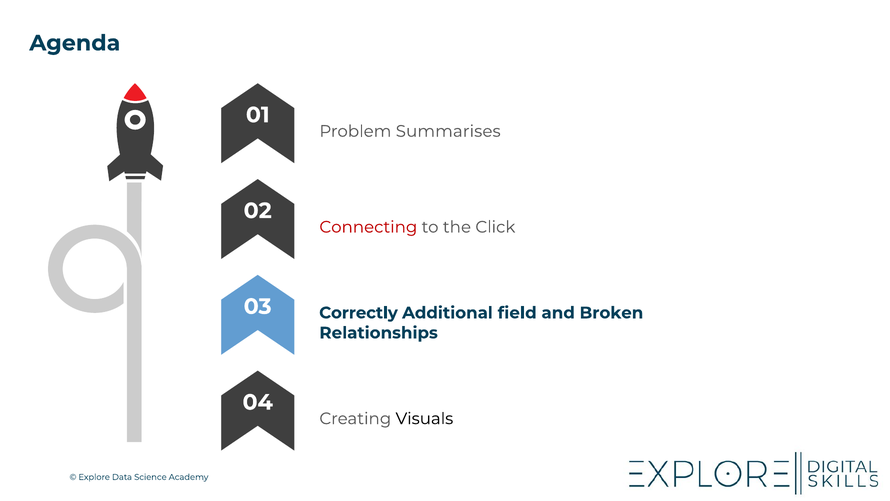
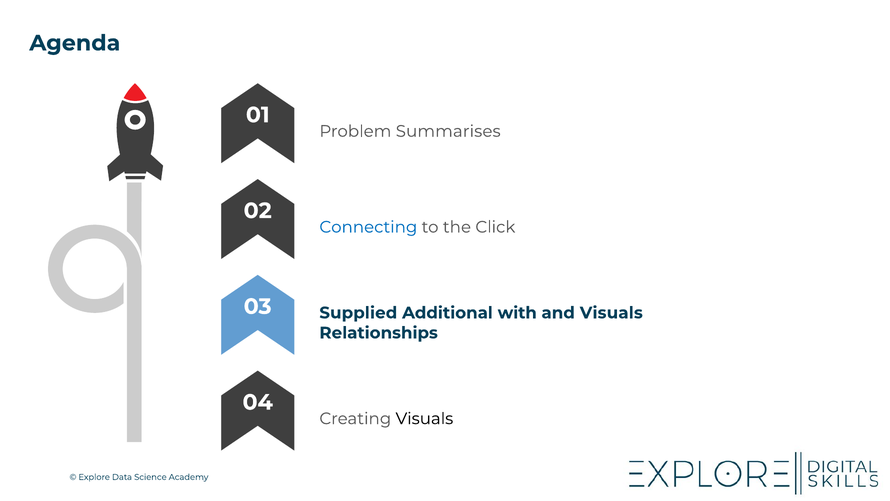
Connecting colour: red -> blue
Correctly: Correctly -> Supplied
field: field -> with
and Broken: Broken -> Visuals
